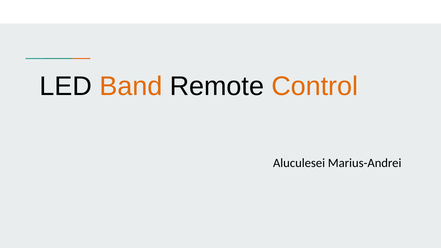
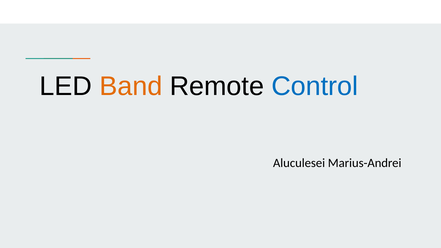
Control colour: orange -> blue
